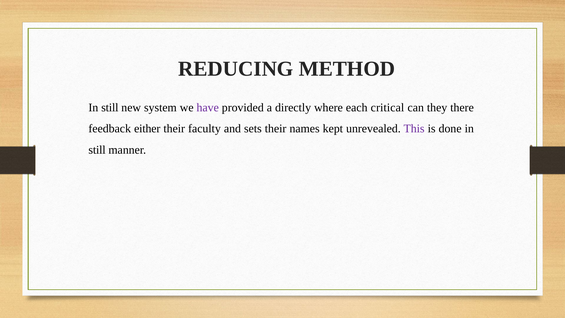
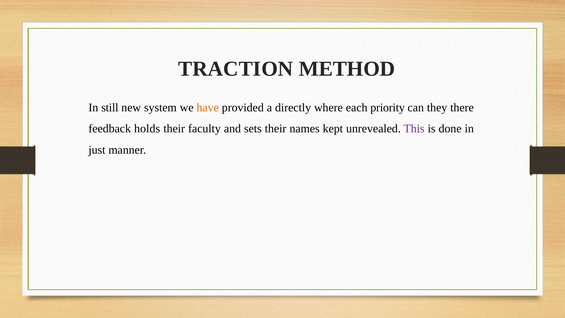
REDUCING: REDUCING -> TRACTION
have colour: purple -> orange
critical: critical -> priority
either: either -> holds
still at (97, 150): still -> just
